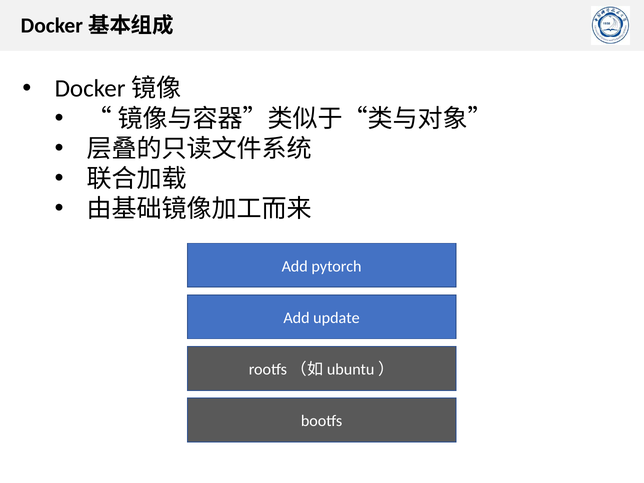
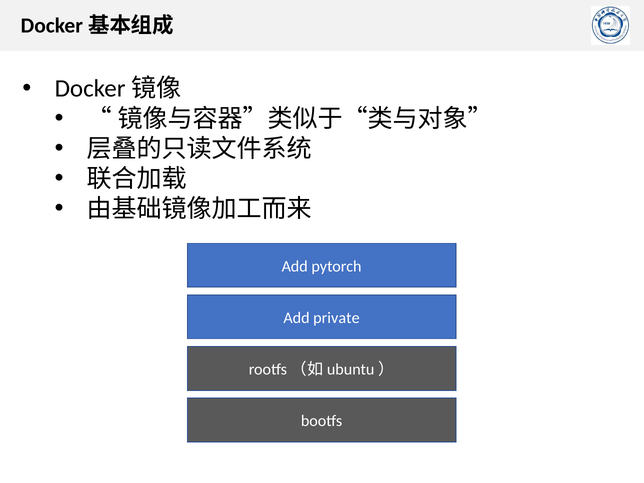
update: update -> private
